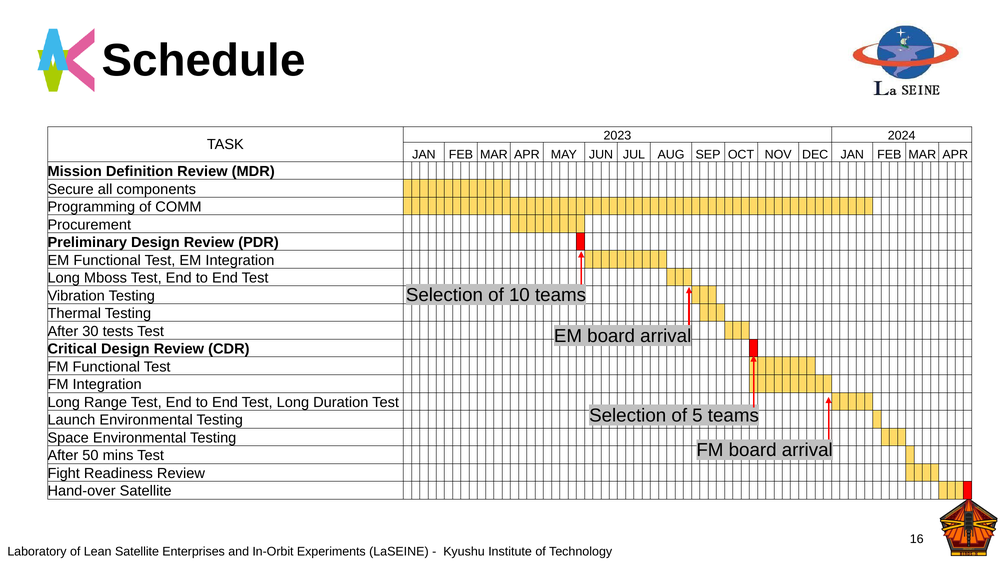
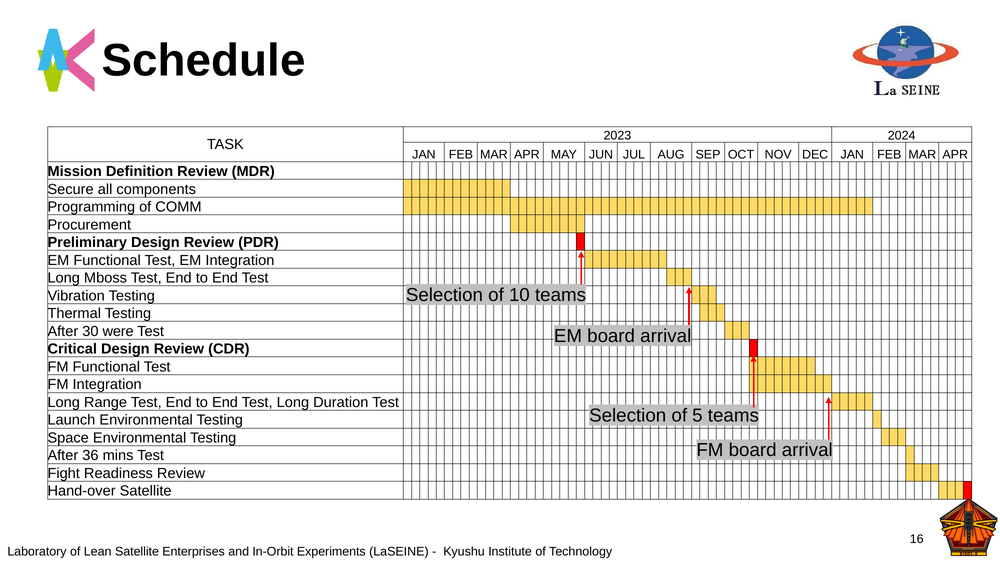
tests: tests -> were
50: 50 -> 36
